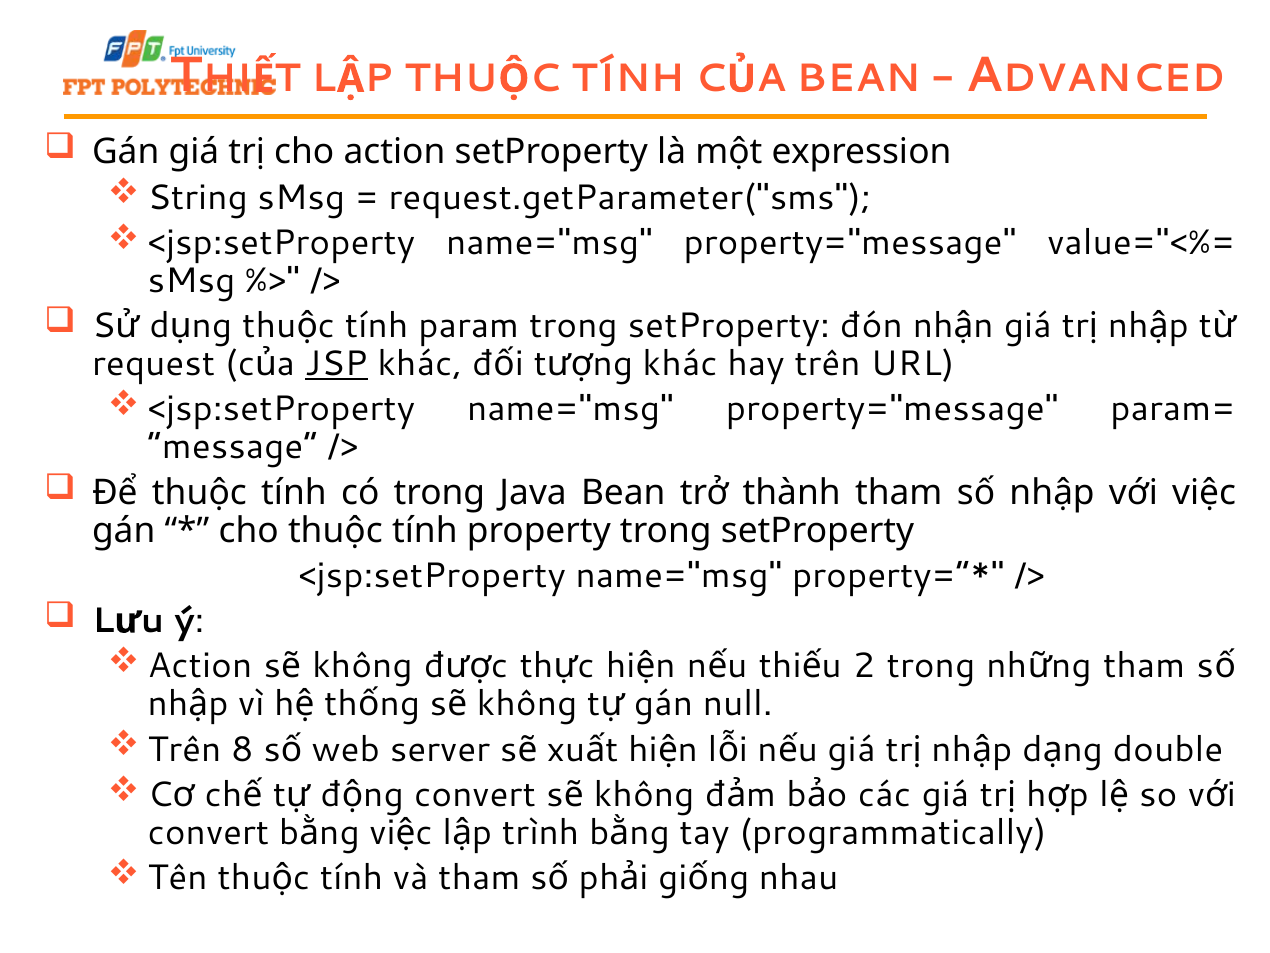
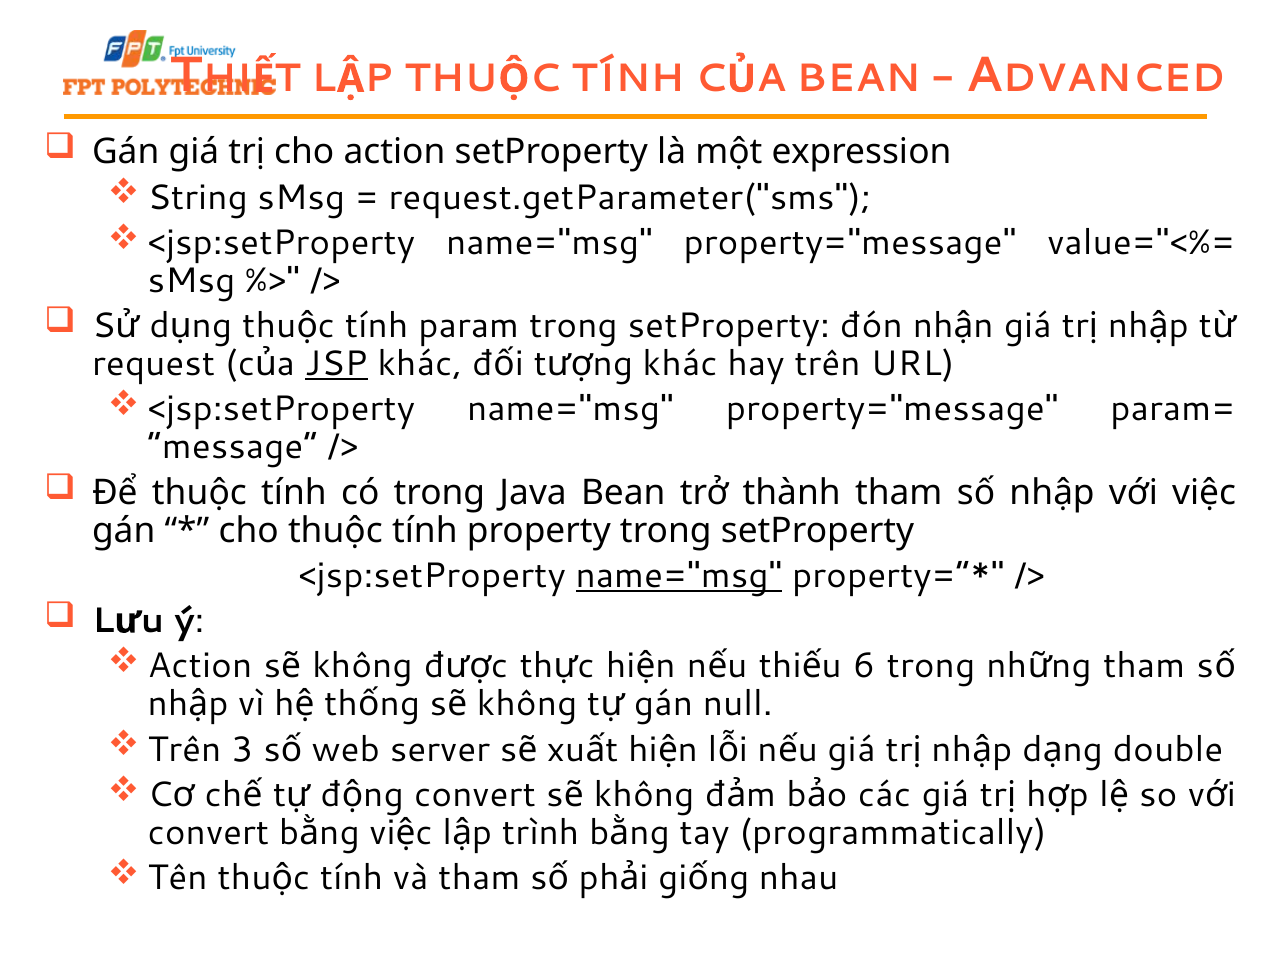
name="msg at (679, 575) underline: none -> present
2: 2 -> 6
8: 8 -> 3
